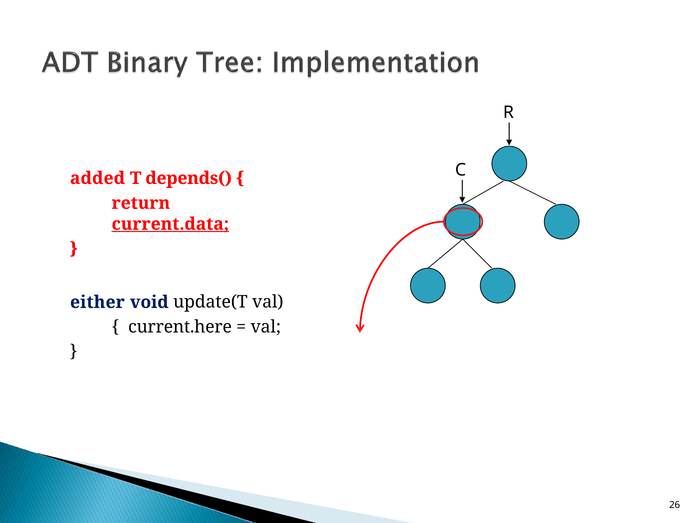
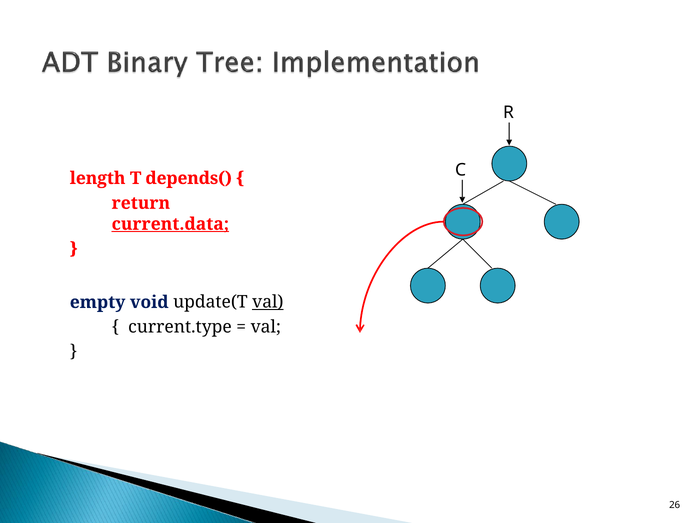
added: added -> length
either: either -> empty
val at (268, 303) underline: none -> present
current.here: current.here -> current.type
